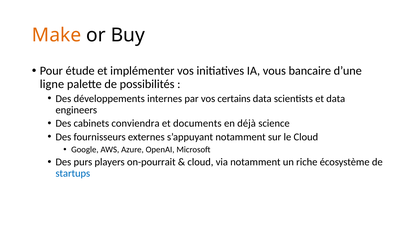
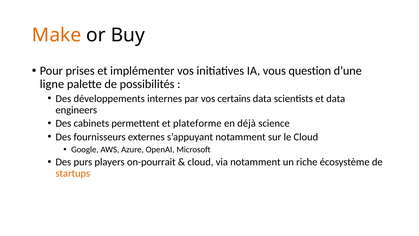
étude: étude -> prises
bancaire: bancaire -> question
conviendra: conviendra -> permettent
documents: documents -> plateforme
startups colour: blue -> orange
